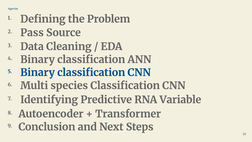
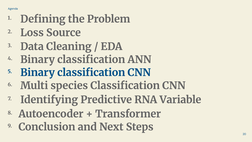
Pass: Pass -> Loss
